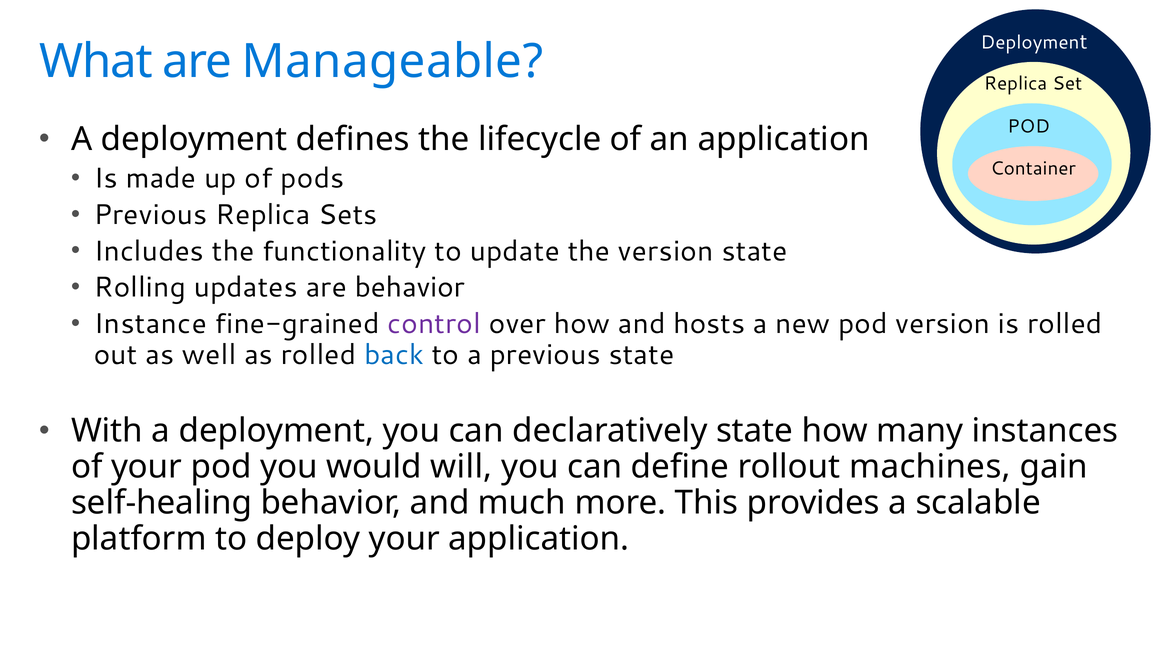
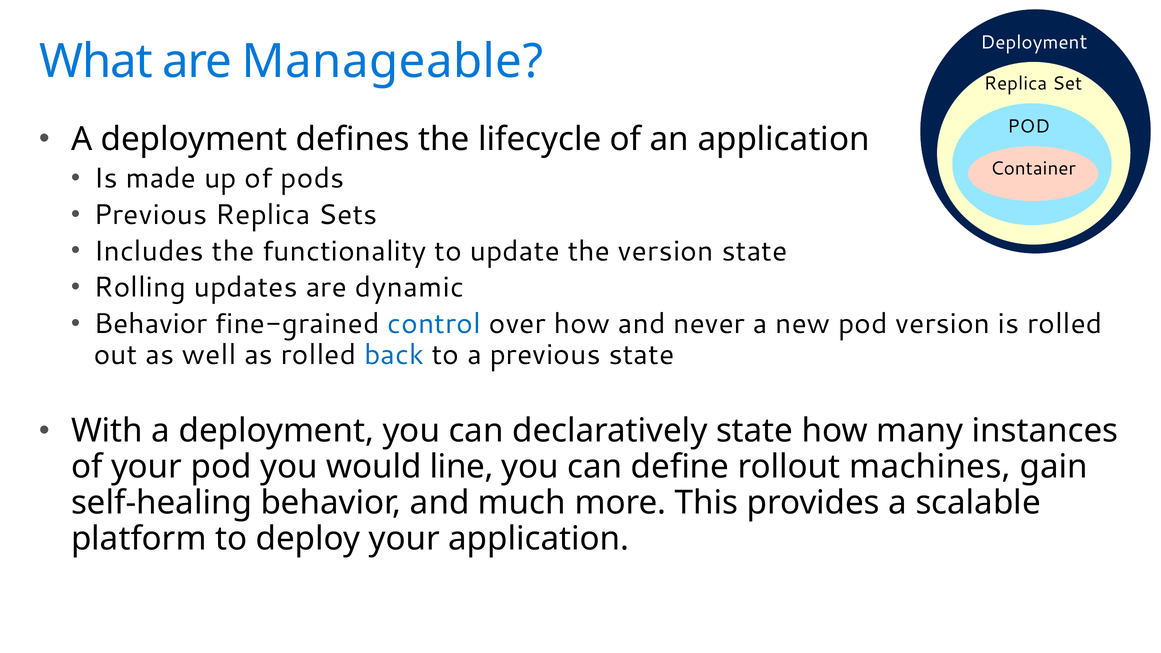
are behavior: behavior -> dynamic
Instance at (150, 324): Instance -> Behavior
control colour: purple -> blue
hosts: hosts -> never
will: will -> line
